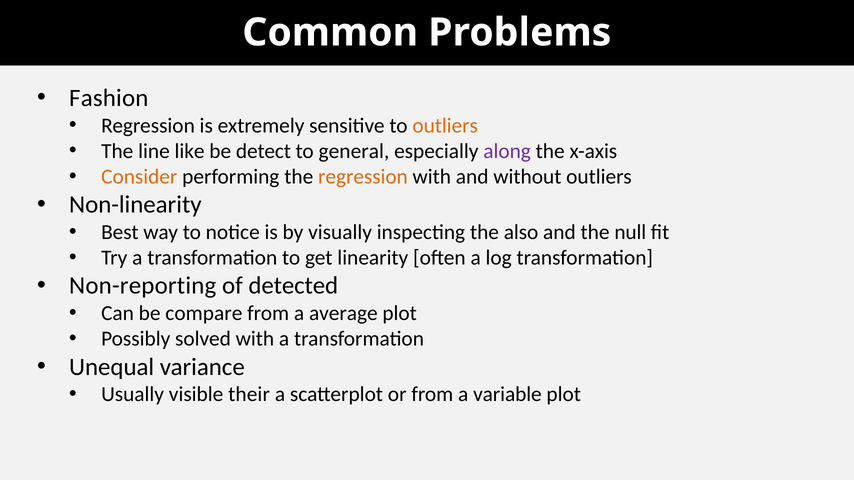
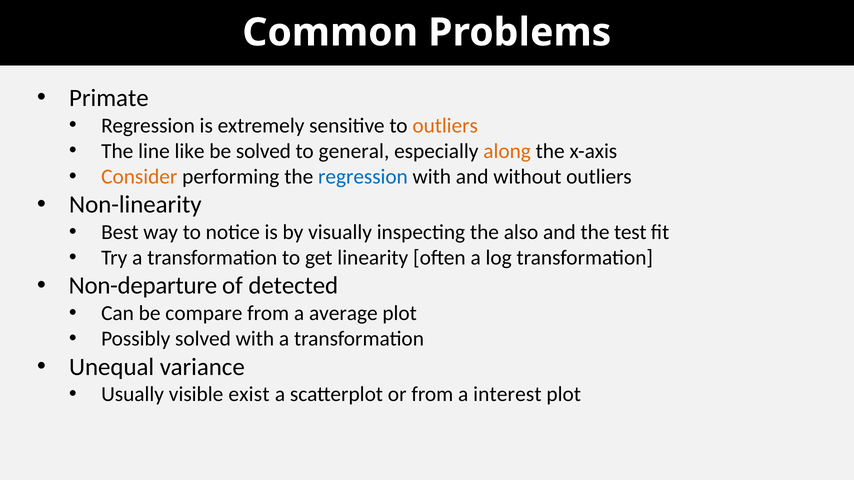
Fashion: Fashion -> Primate
be detect: detect -> solved
along colour: purple -> orange
regression at (363, 177) colour: orange -> blue
null: null -> test
Non-reporting: Non-reporting -> Non-departure
their: their -> exist
variable: variable -> interest
